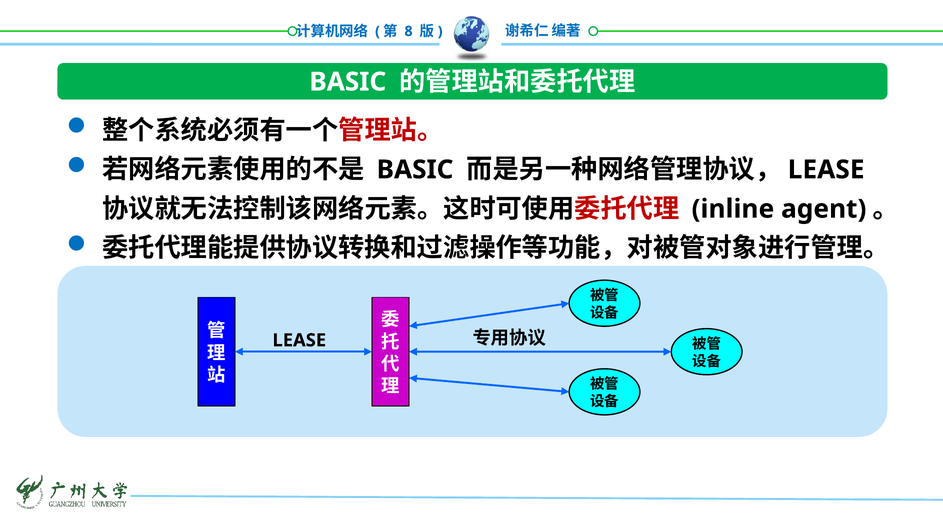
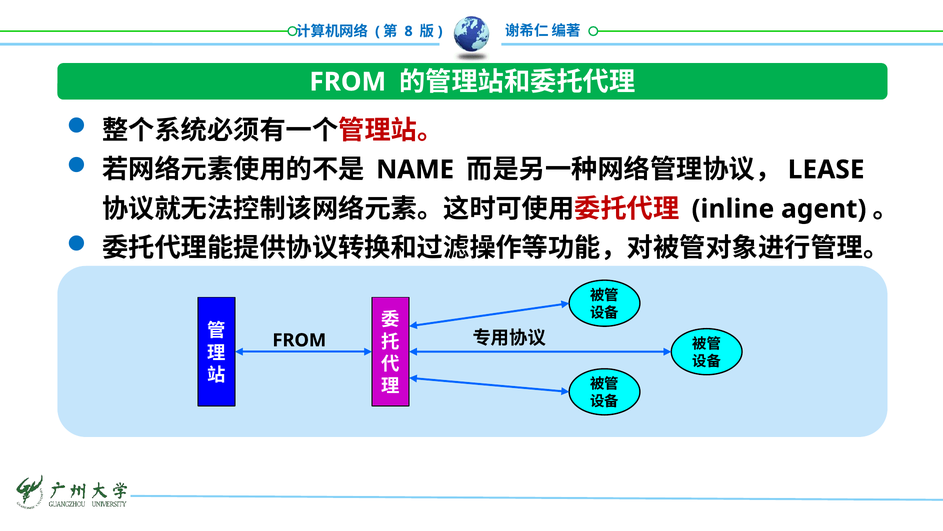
BASIC at (348, 82): BASIC -> FROM
BASIC at (415, 170): BASIC -> NAME
LEASE at (299, 340): LEASE -> FROM
